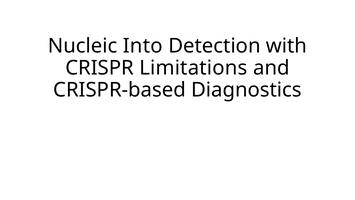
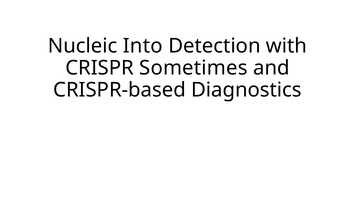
Limitations: Limitations -> Sometimes
